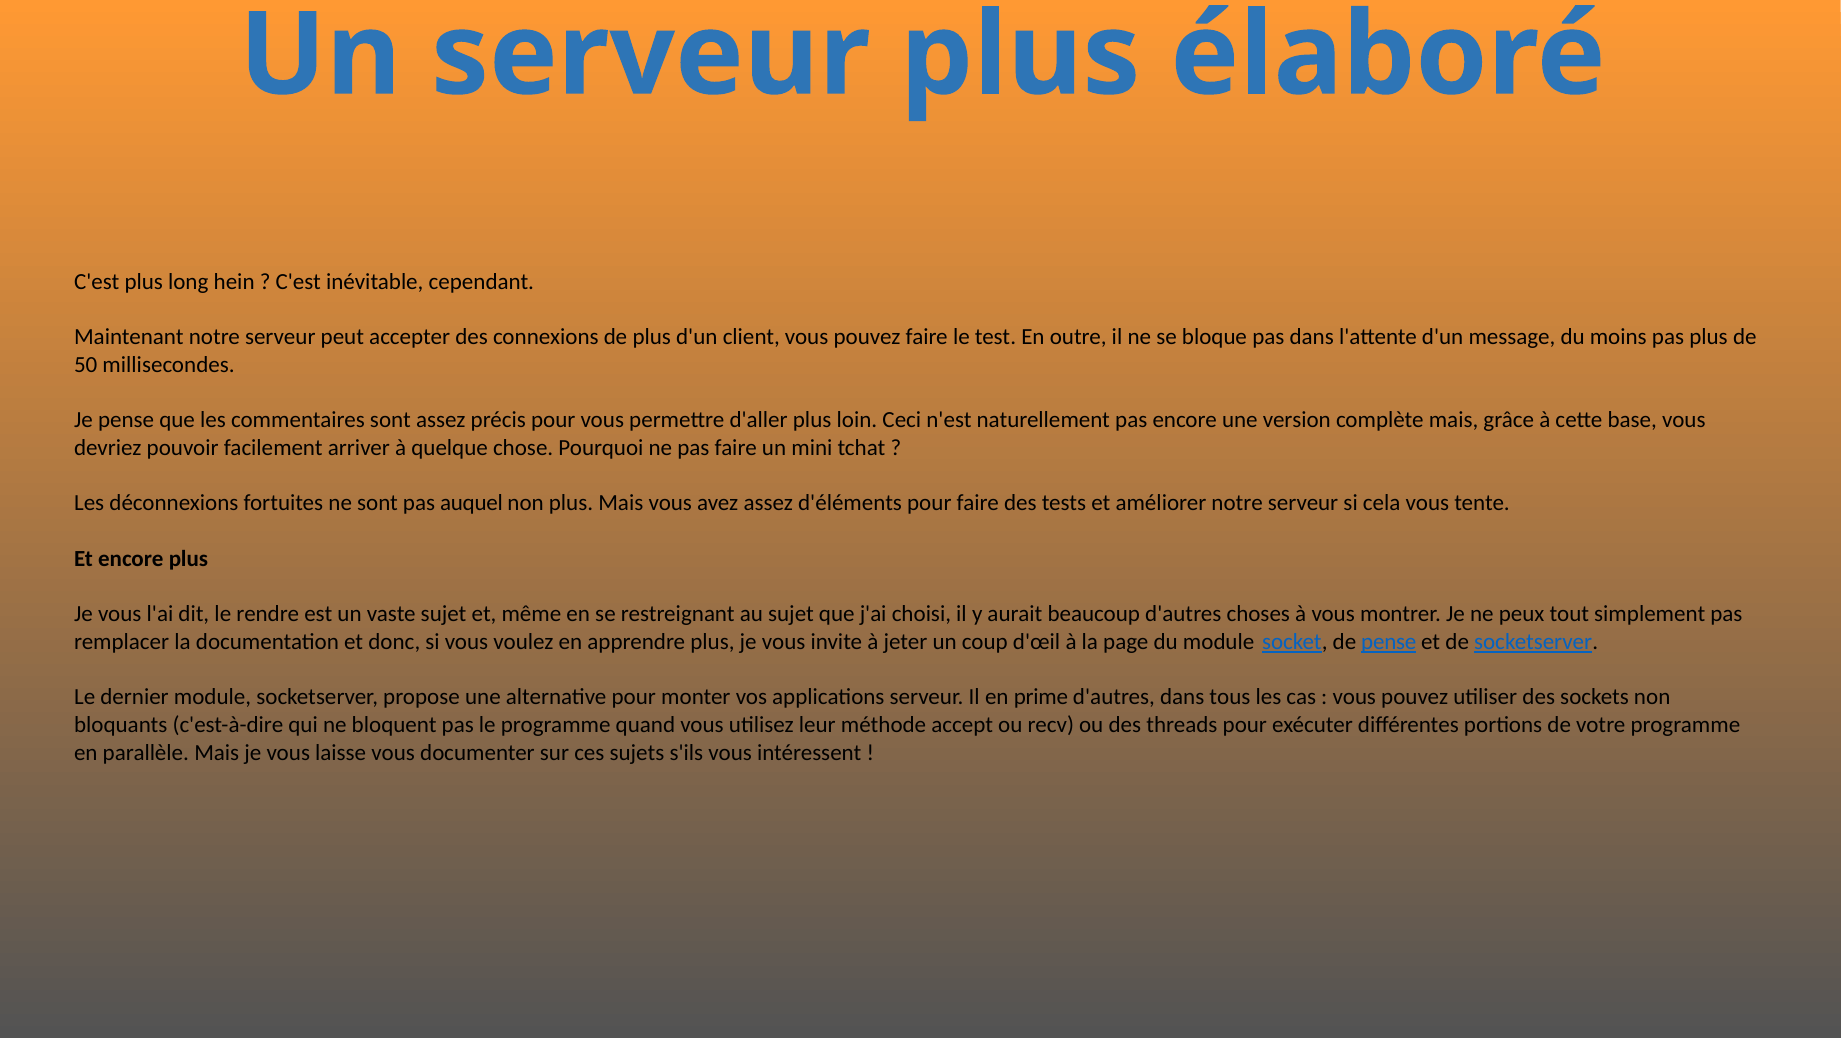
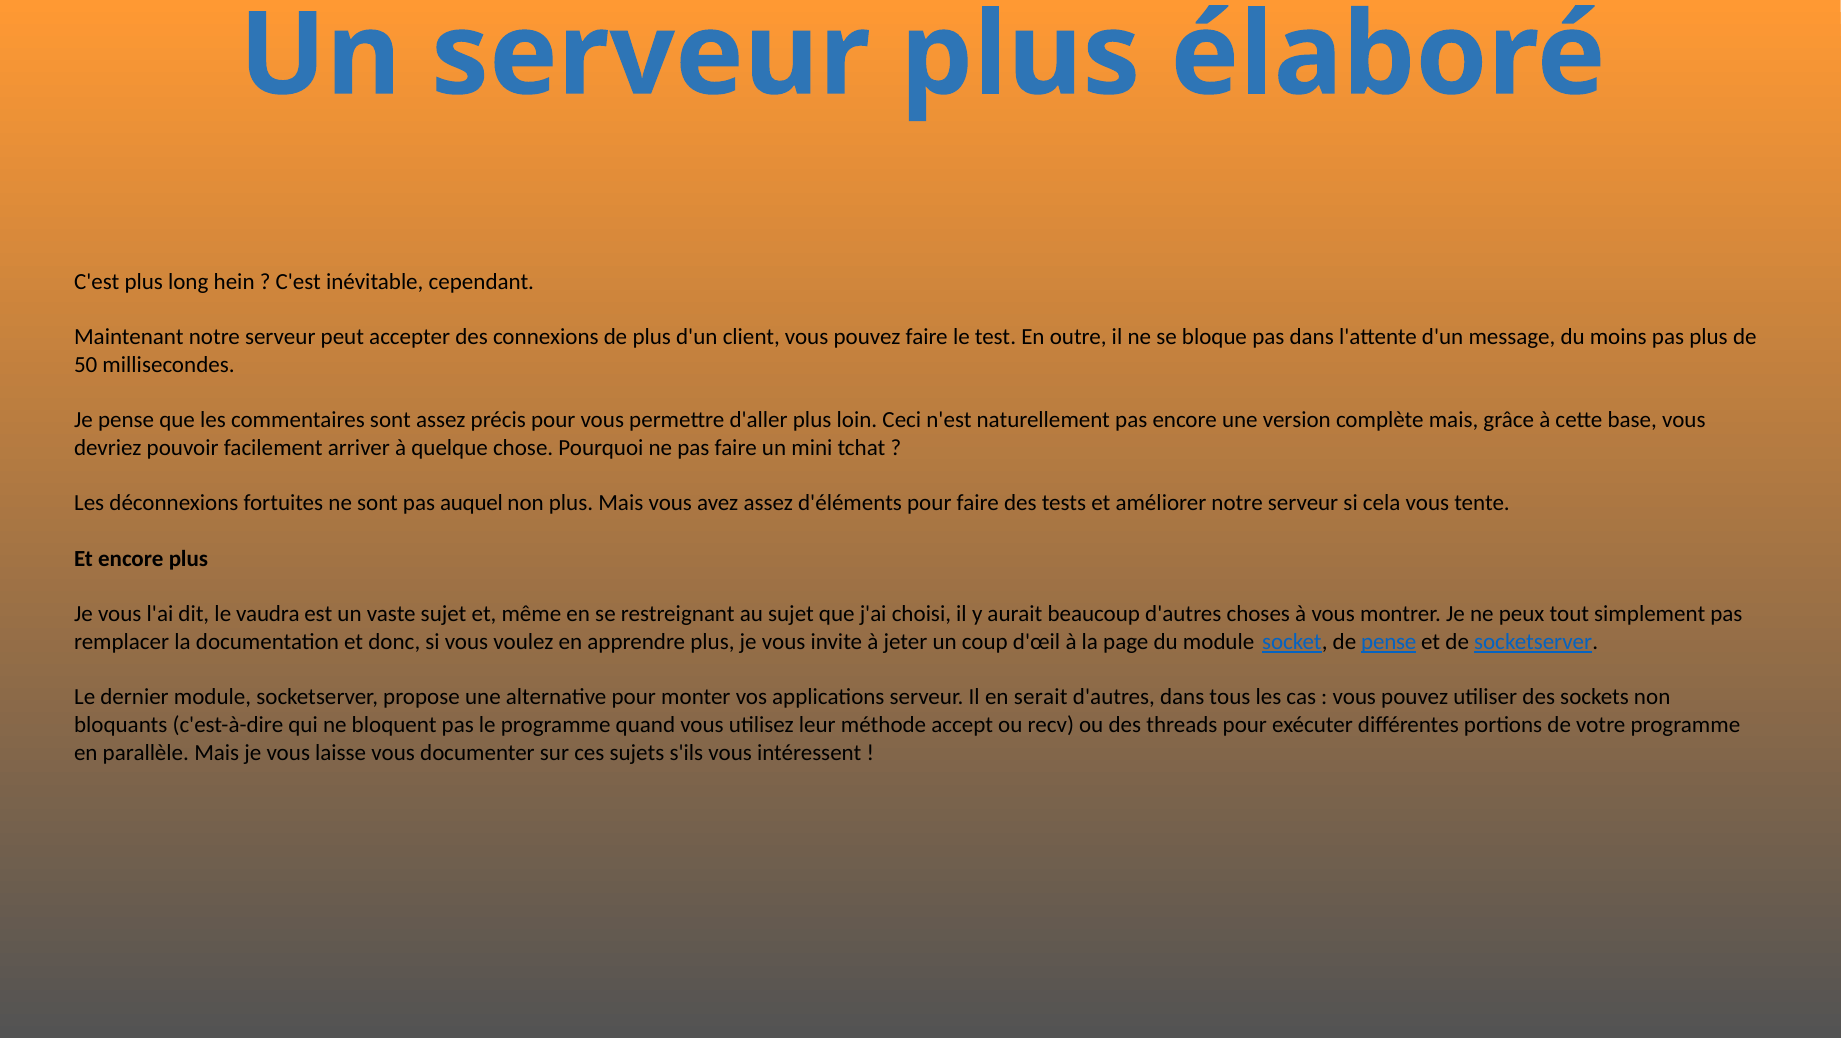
rendre: rendre -> vaudra
prime: prime -> serait
